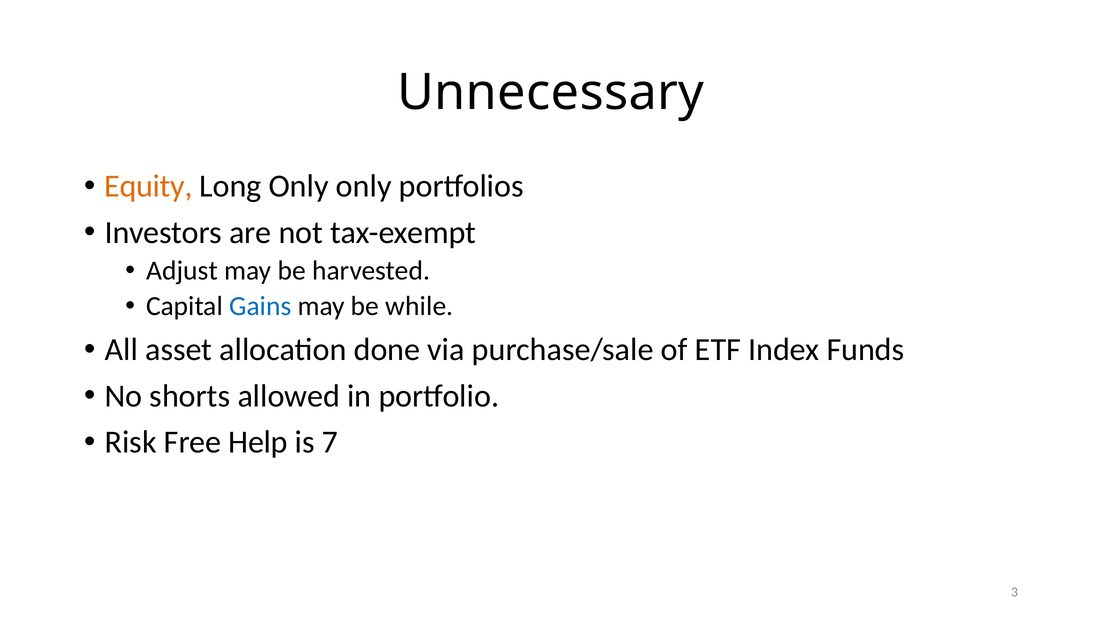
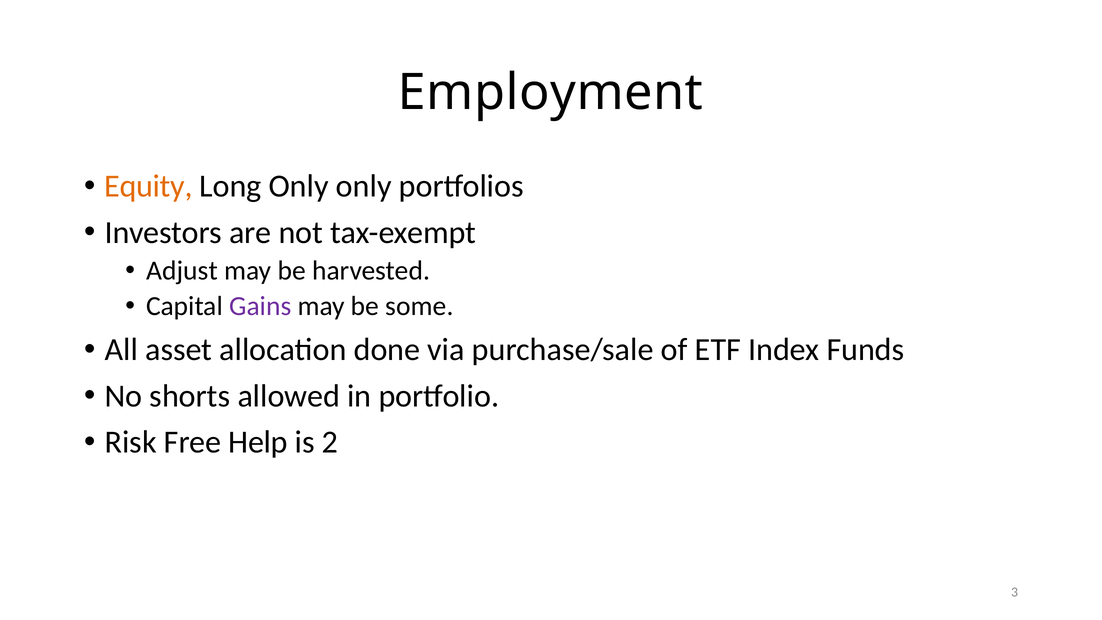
Unnecessary: Unnecessary -> Employment
Gains colour: blue -> purple
while: while -> some
7: 7 -> 2
